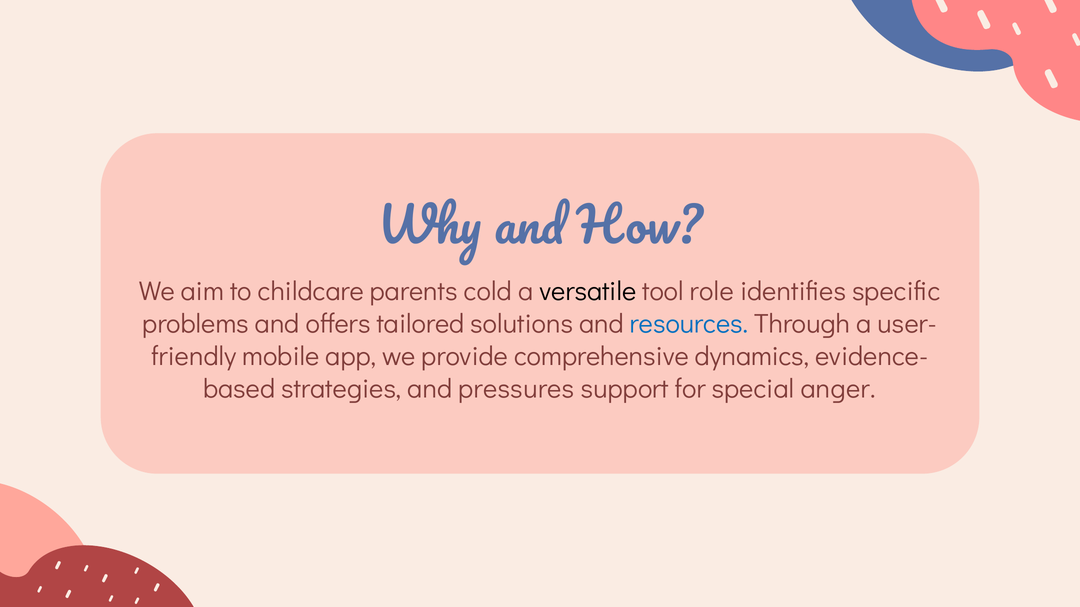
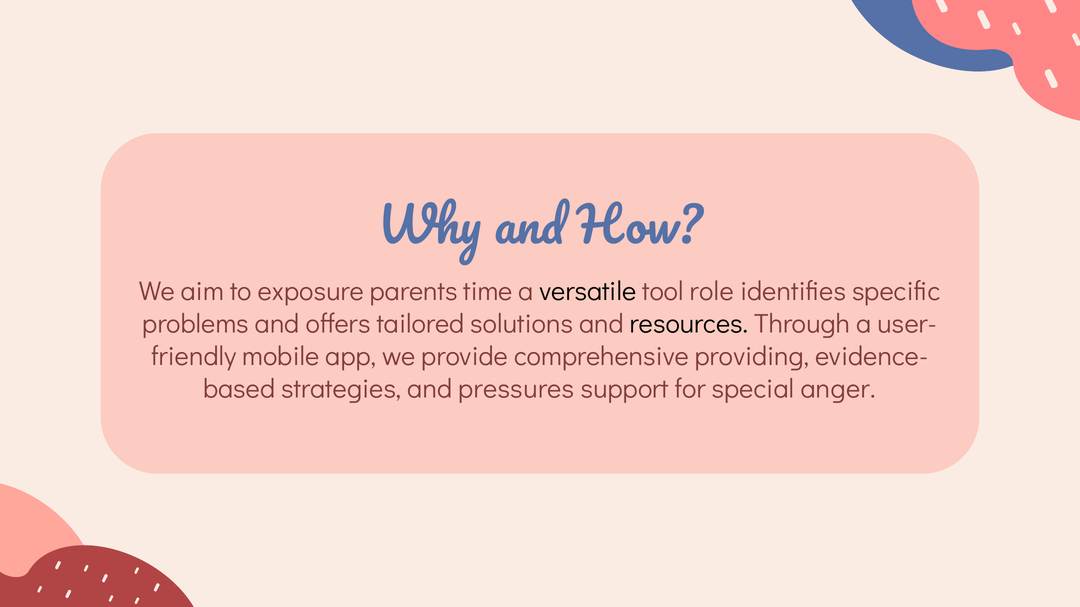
childcare: childcare -> exposure
cold: cold -> time
resources colour: blue -> black
dynamics: dynamics -> providing
